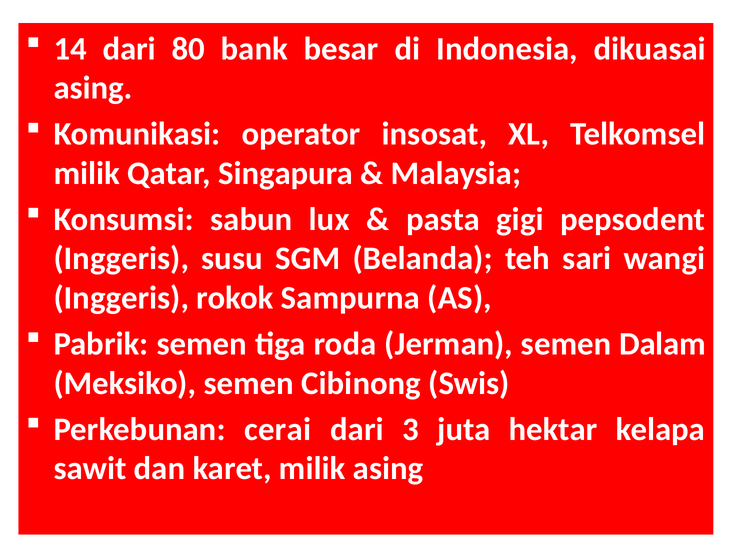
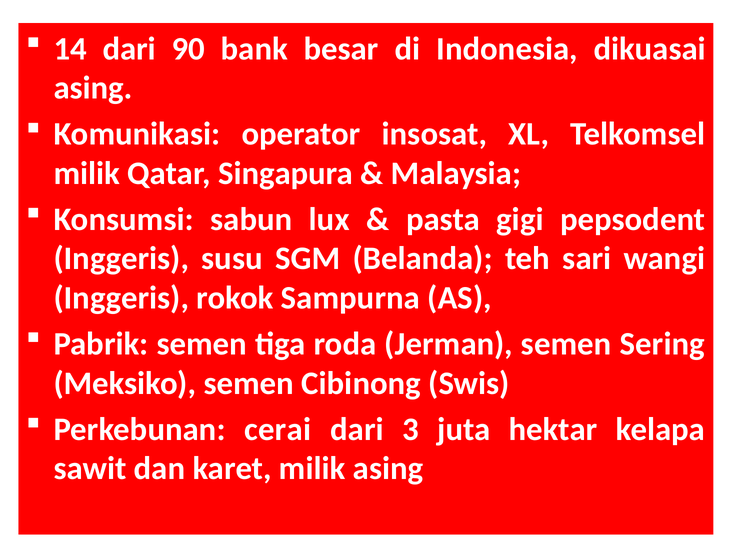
80: 80 -> 90
Dalam: Dalam -> Sering
